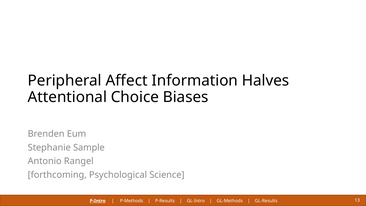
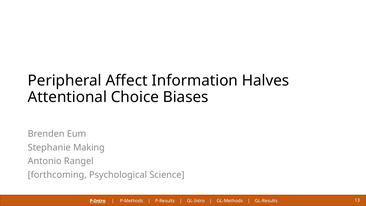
Sample: Sample -> Making
